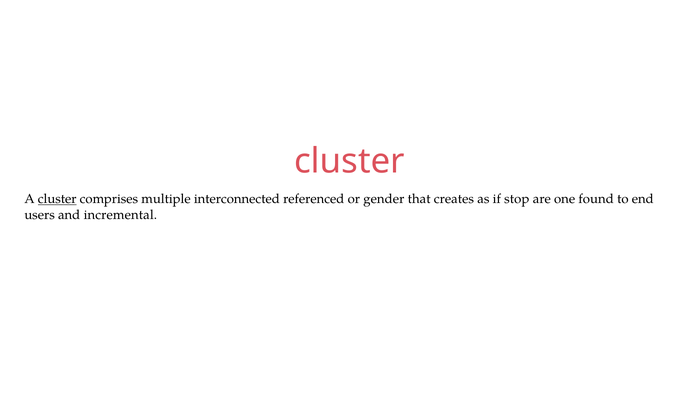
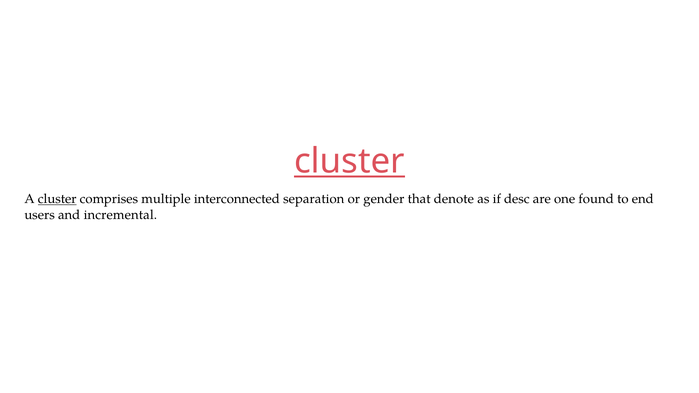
cluster at (349, 161) underline: none -> present
referenced: referenced -> separation
creates: creates -> denote
stop: stop -> desc
